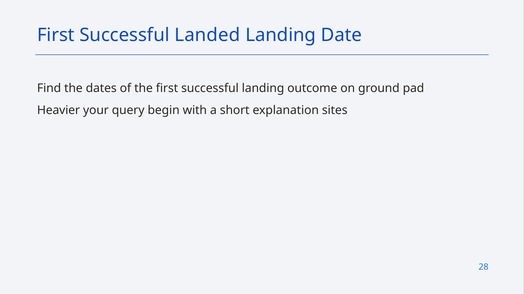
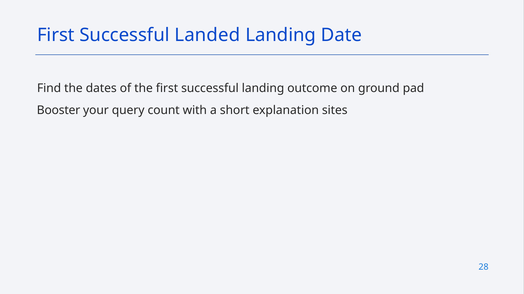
Heavier: Heavier -> Booster
begin: begin -> count
